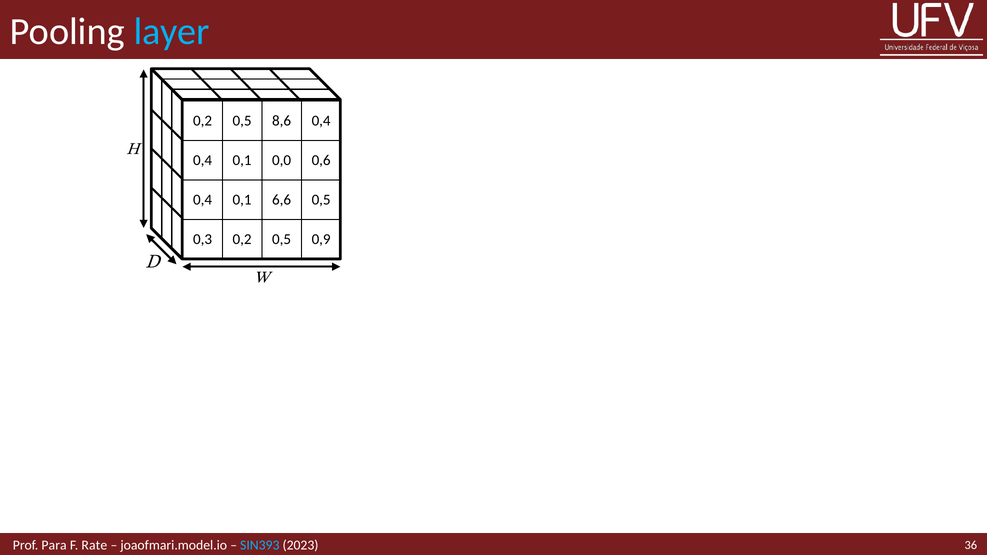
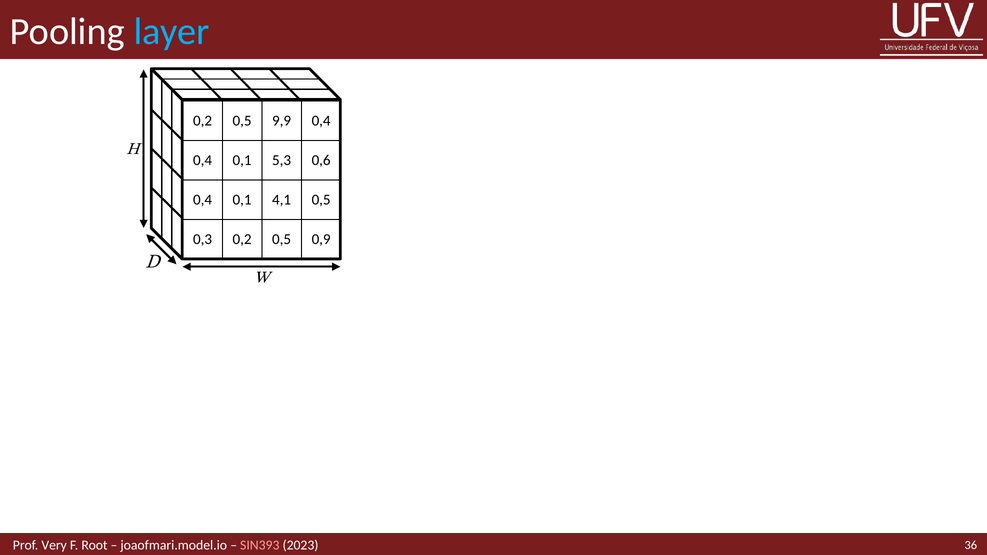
8,6: 8,6 -> 9,9
0,0: 0,0 -> 5,3
6,6: 6,6 -> 4,1
Para: Para -> Very
Rate: Rate -> Root
SIN393 colour: light blue -> pink
